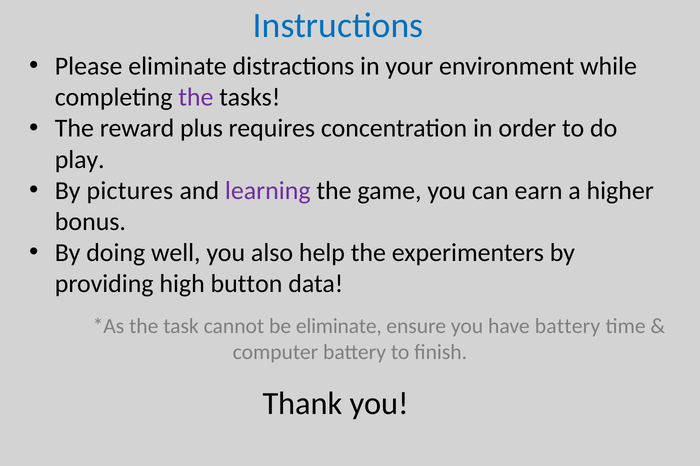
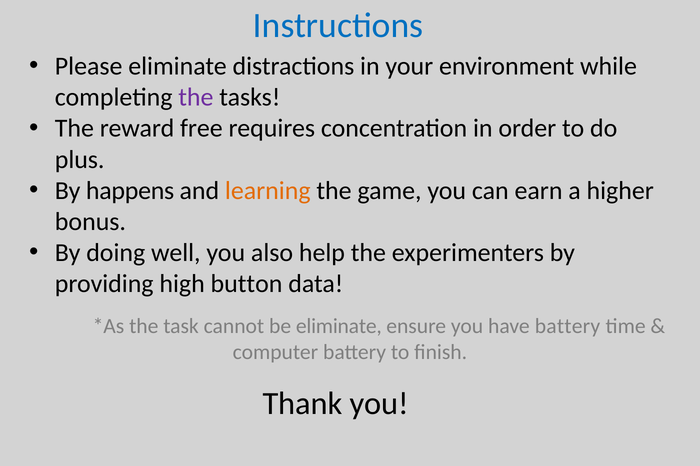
plus: plus -> free
play: play -> plus
pictures: pictures -> happens
learning colour: purple -> orange
